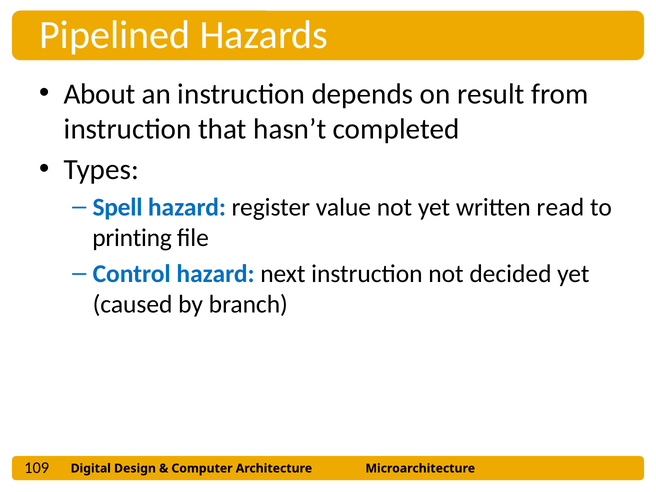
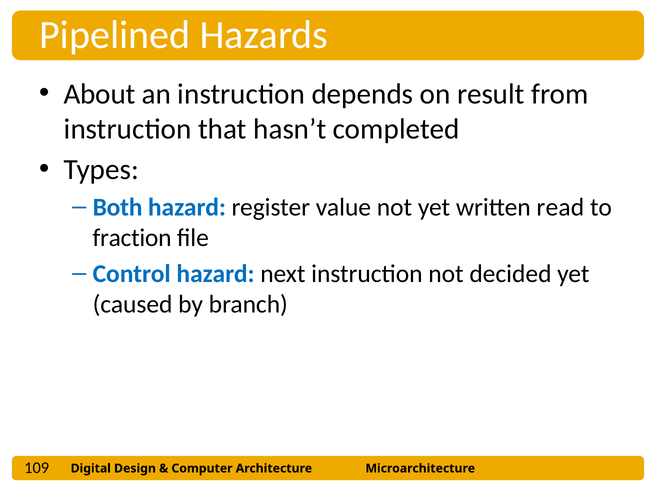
Spell: Spell -> Both
printing: printing -> fraction
